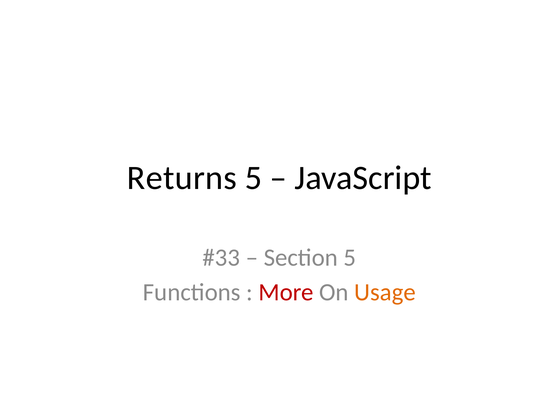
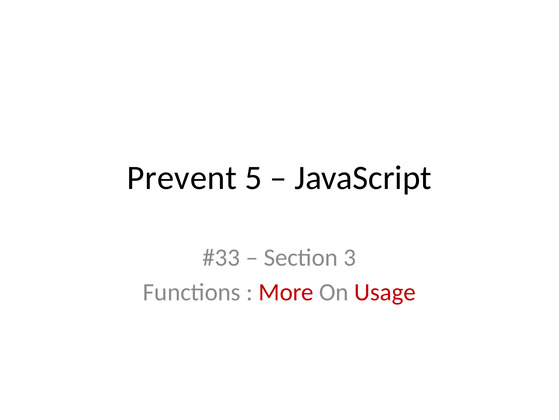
Returns: Returns -> Prevent
Section 5: 5 -> 3
Usage colour: orange -> red
